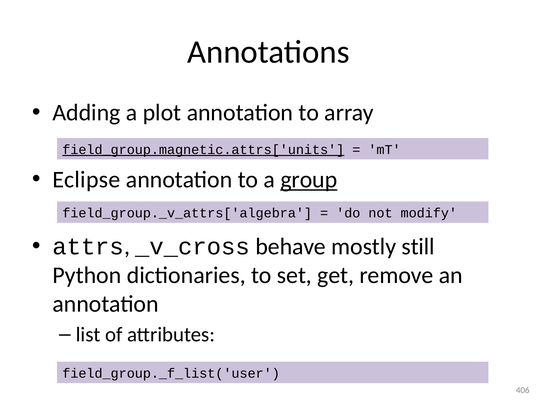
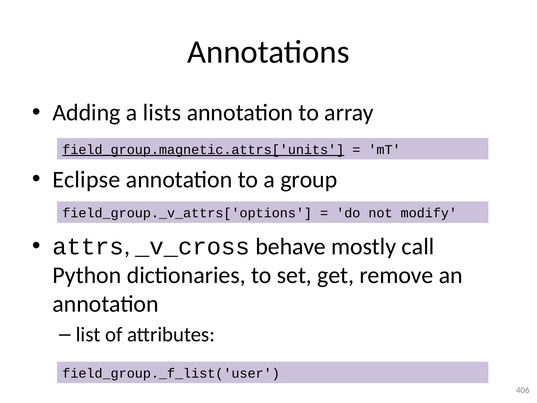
plot: plot -> lists
group underline: present -> none
field_group._v_attrs['algebra: field_group._v_attrs['algebra -> field_group._v_attrs['options
still: still -> call
